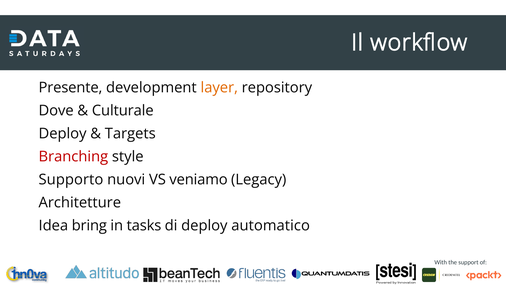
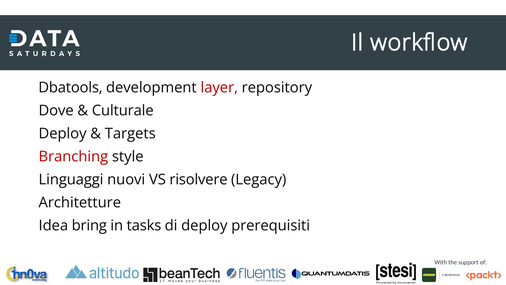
Presente: Presente -> Dbatools
layer colour: orange -> red
Supporto: Supporto -> Linguaggi
veniamo: veniamo -> risolvere
automatico: automatico -> prerequisiti
